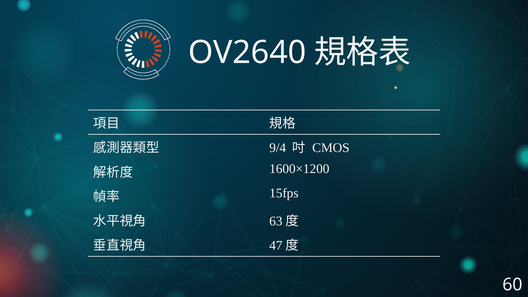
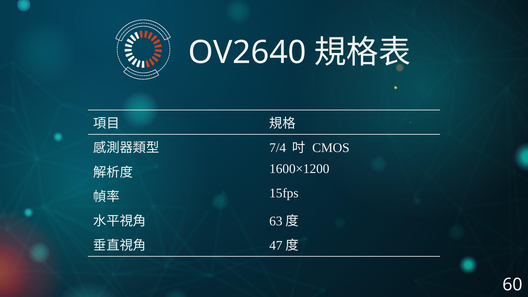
9/4: 9/4 -> 7/4
